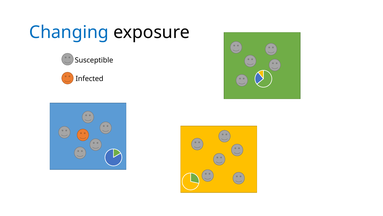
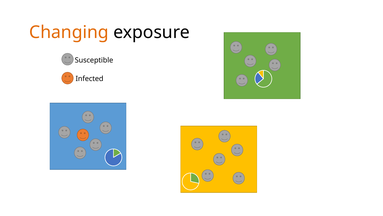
Changing colour: blue -> orange
